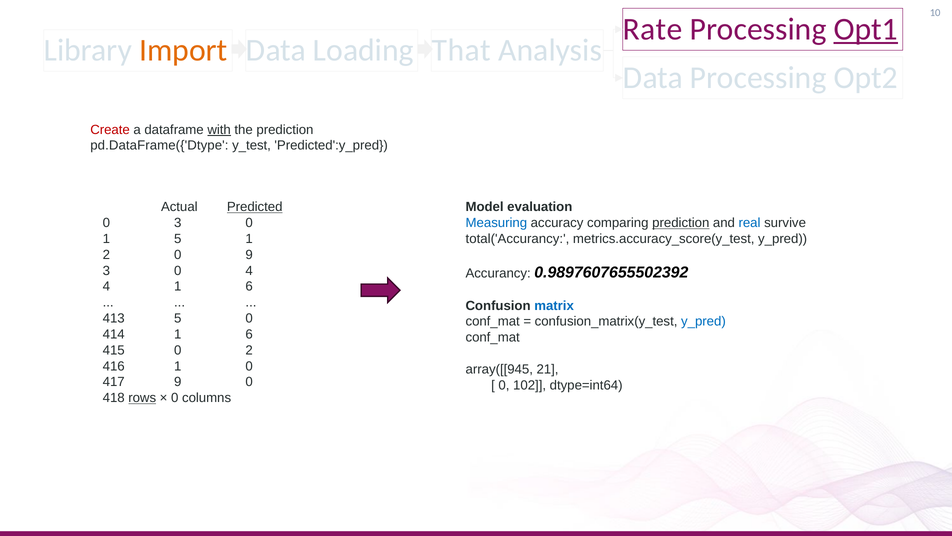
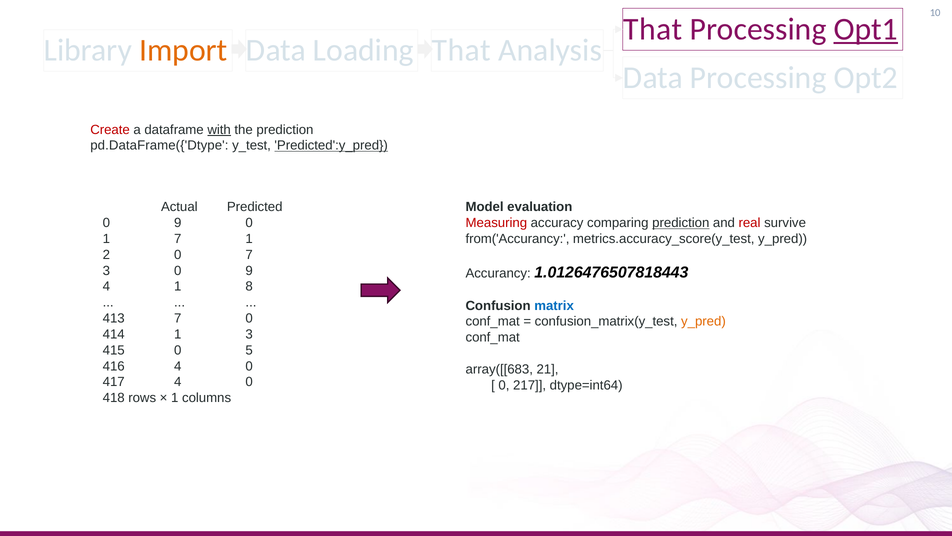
Rate at (653, 29): Rate -> That
Predicted':y_pred underline: none -> present
Predicted underline: present -> none
3 at (178, 223): 3 -> 9
Measuring colour: blue -> red
real colour: blue -> red
1 5: 5 -> 7
total('Accurancy: total('Accurancy -> from('Accurancy
0 9: 9 -> 7
3 0 4: 4 -> 9
0.9897607655502392: 0.9897607655502392 -> 1.0126476507818443
4 1 6: 6 -> 8
413 5: 5 -> 7
y_pred at (703, 321) colour: blue -> orange
414 1 6: 6 -> 3
0 2: 2 -> 5
416 1: 1 -> 4
array([[945: array([[945 -> array([[683
417 9: 9 -> 4
102: 102 -> 217
rows underline: present -> none
0 at (175, 398): 0 -> 1
